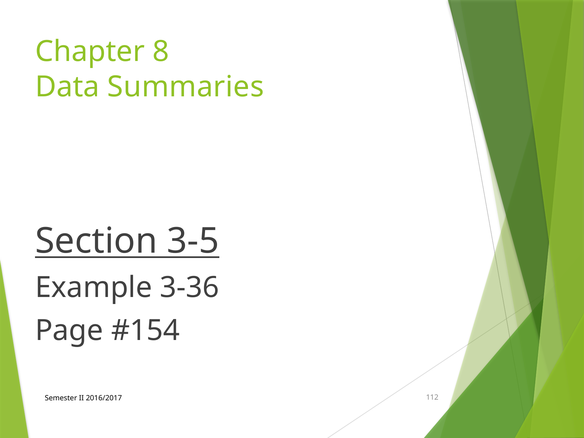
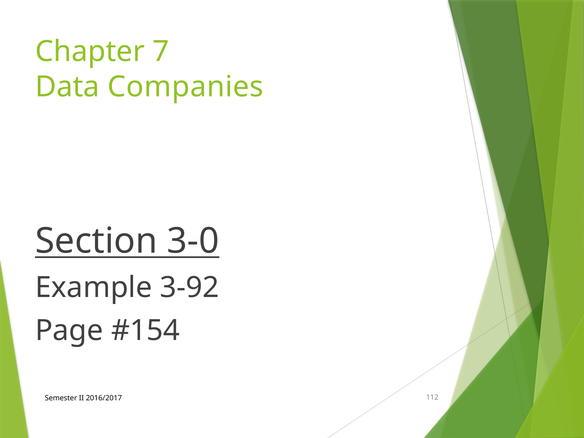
8: 8 -> 7
Summaries: Summaries -> Companies
3-5: 3-5 -> 3-0
3-36: 3-36 -> 3-92
